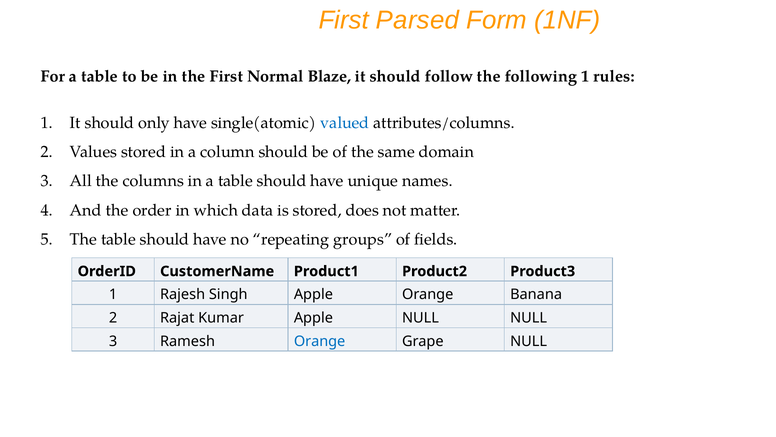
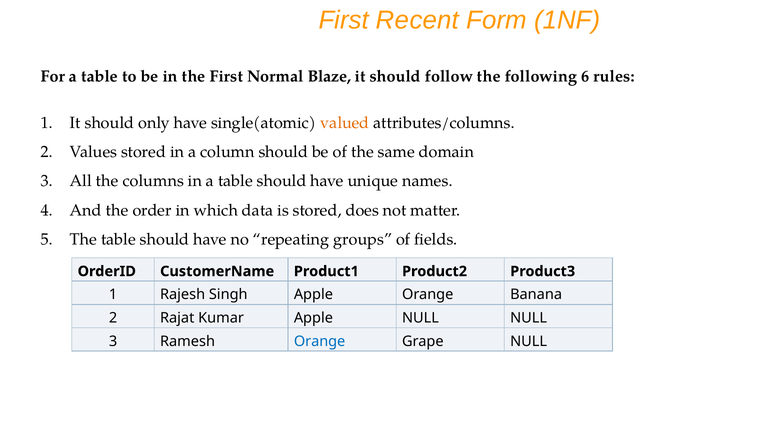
Parsed: Parsed -> Recent
following 1: 1 -> 6
valued colour: blue -> orange
